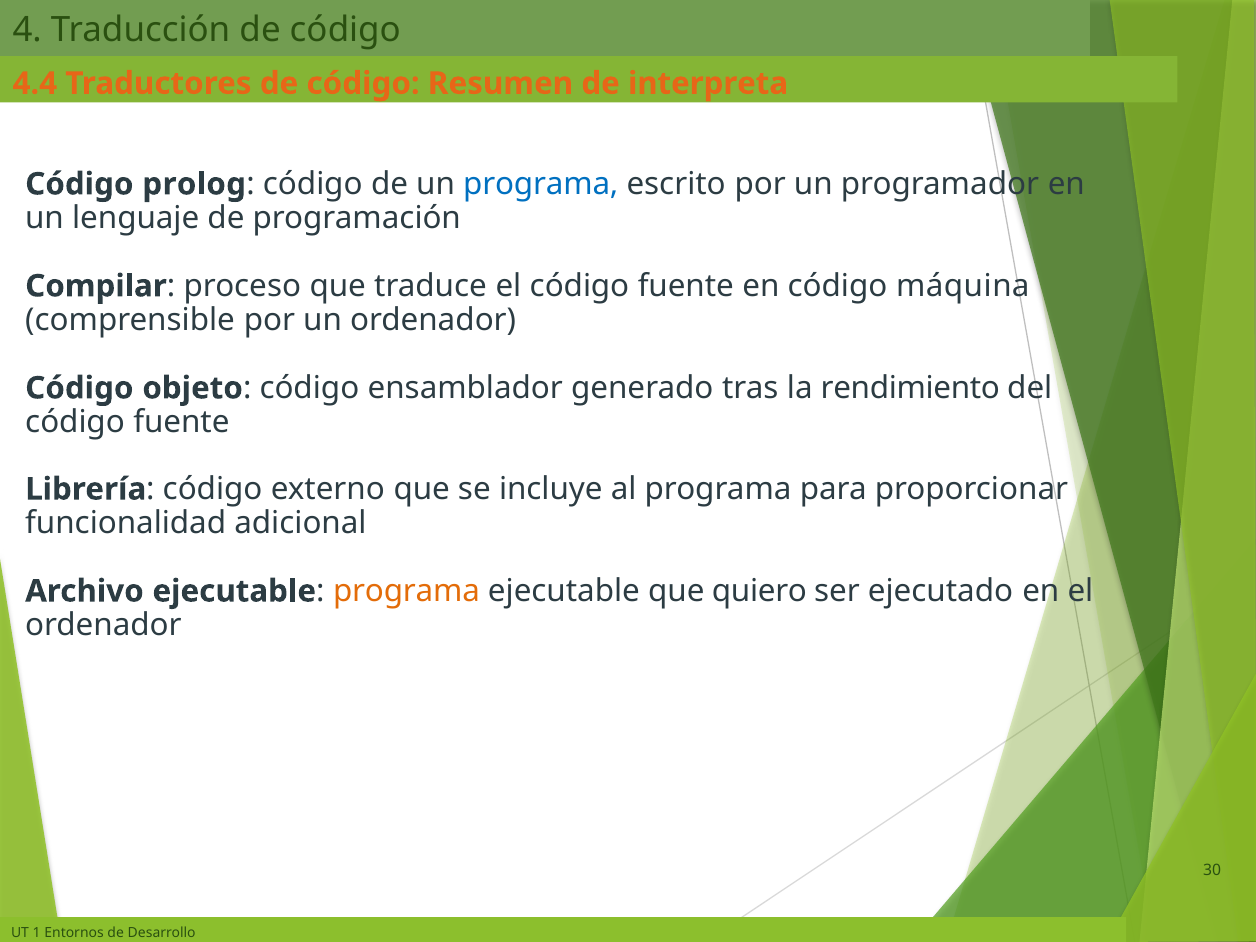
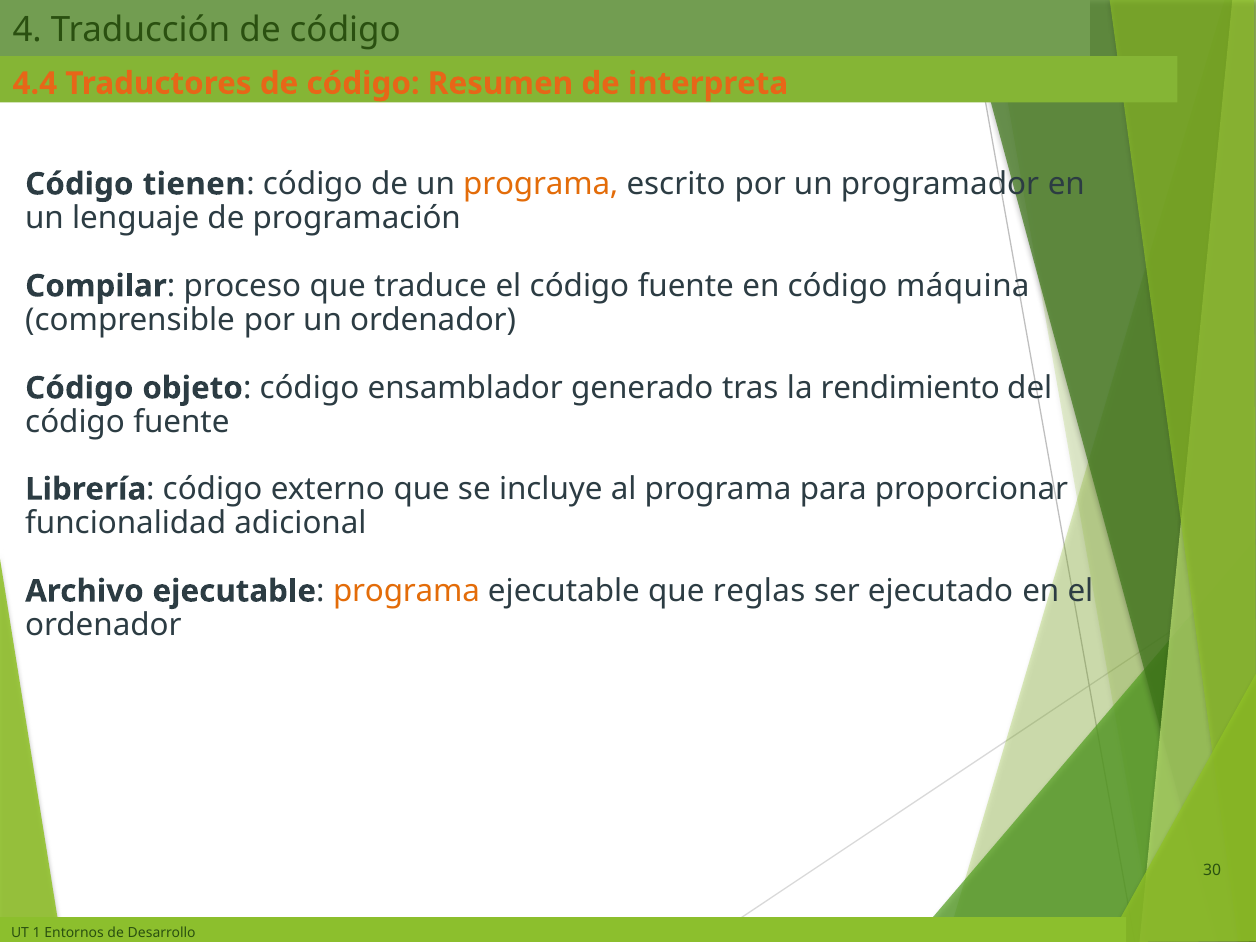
prolog: prolog -> tienen
programa at (541, 184) colour: blue -> orange
quiero: quiero -> reglas
